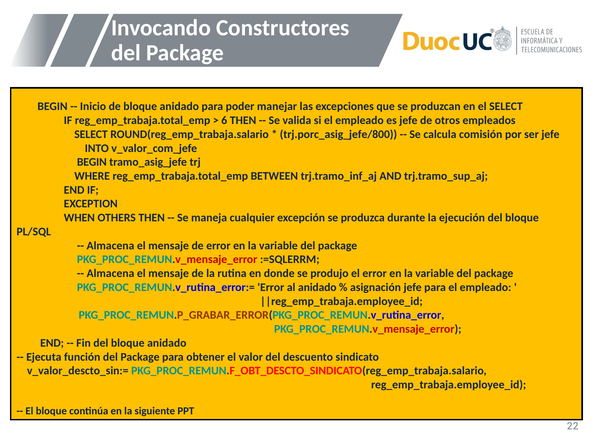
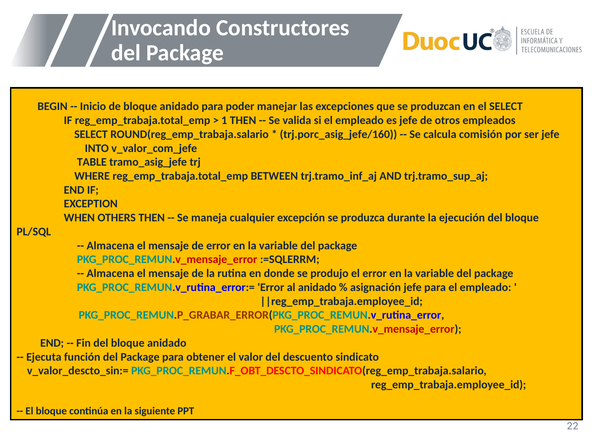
6: 6 -> 1
trj.porc_asig_jefe/800: trj.porc_asig_jefe/800 -> trj.porc_asig_jefe/160
BEGIN at (92, 162): BEGIN -> TABLE
